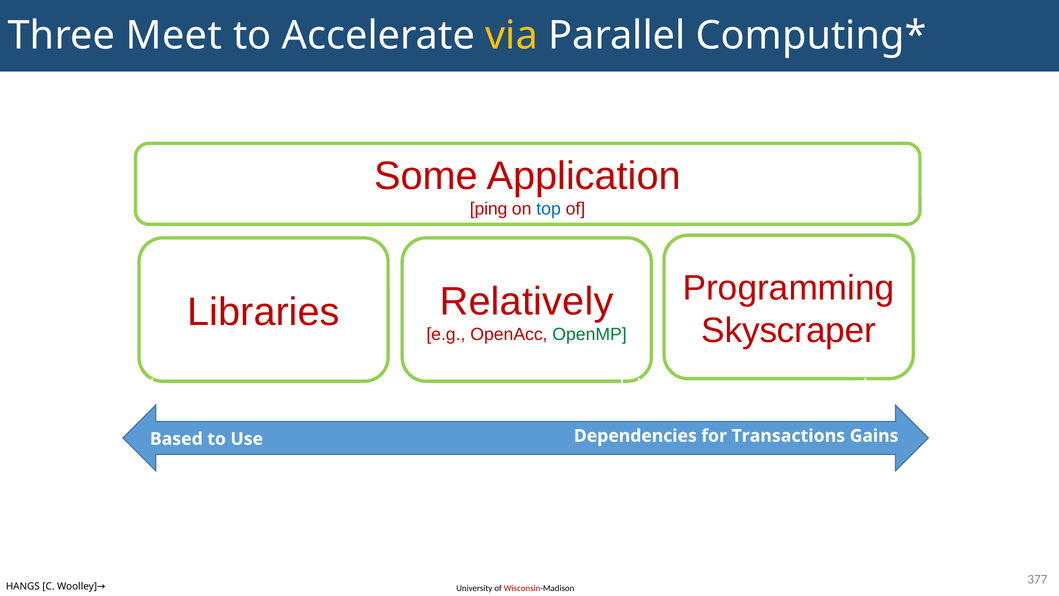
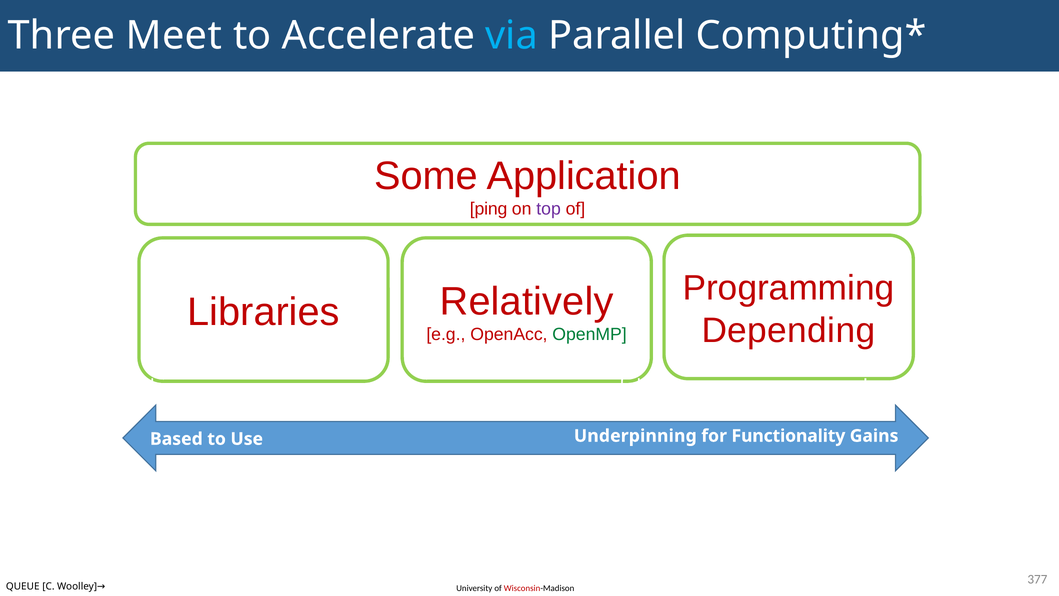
via colour: yellow -> light blue
top colour: blue -> purple
Skyscraper: Skyscraper -> Depending
Dependencies: Dependencies -> Underpinning
Transactions: Transactions -> Functionality
HANGS: HANGS -> QUEUE
